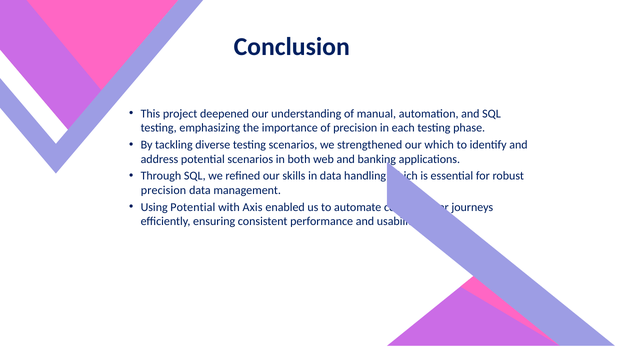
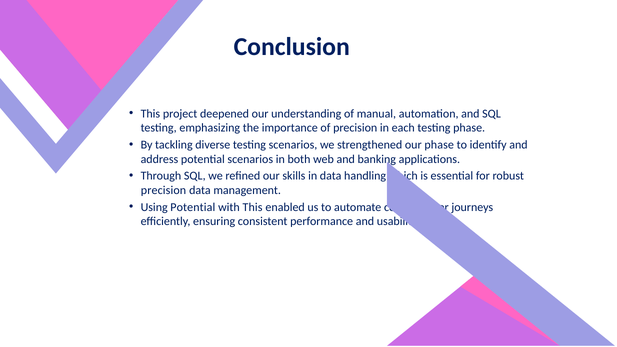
our which: which -> phase
with Axis: Axis -> This
